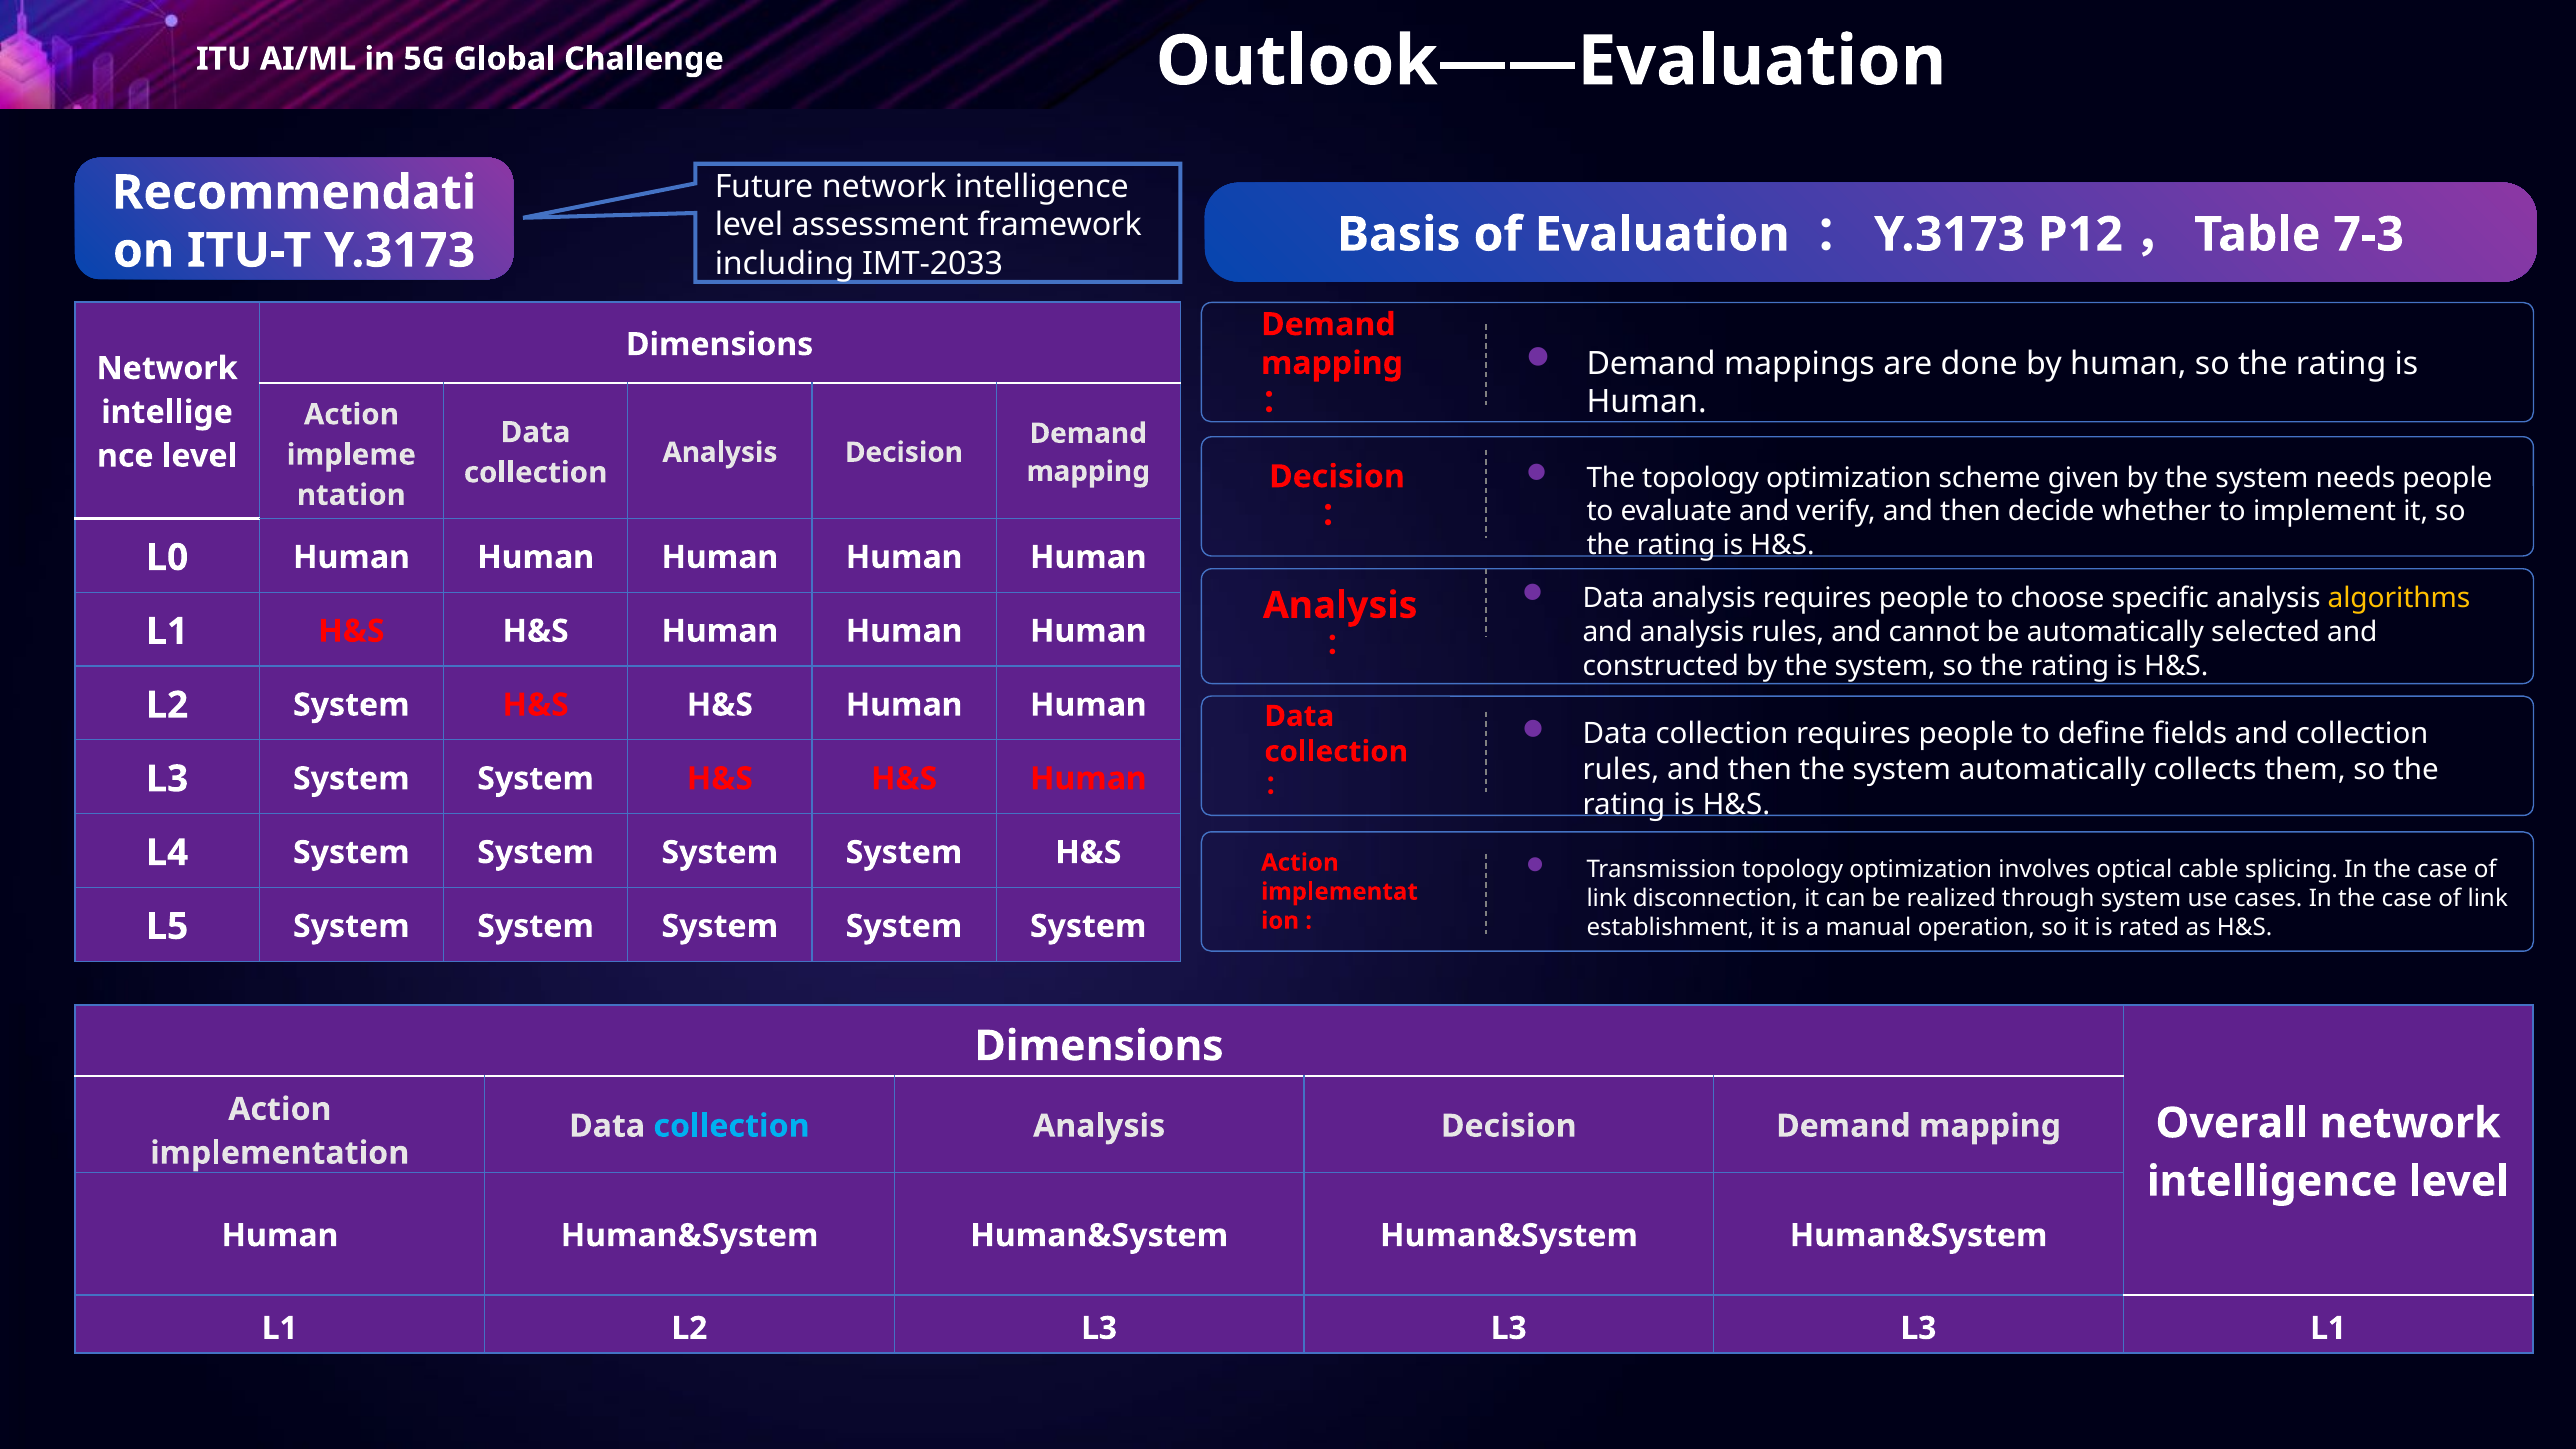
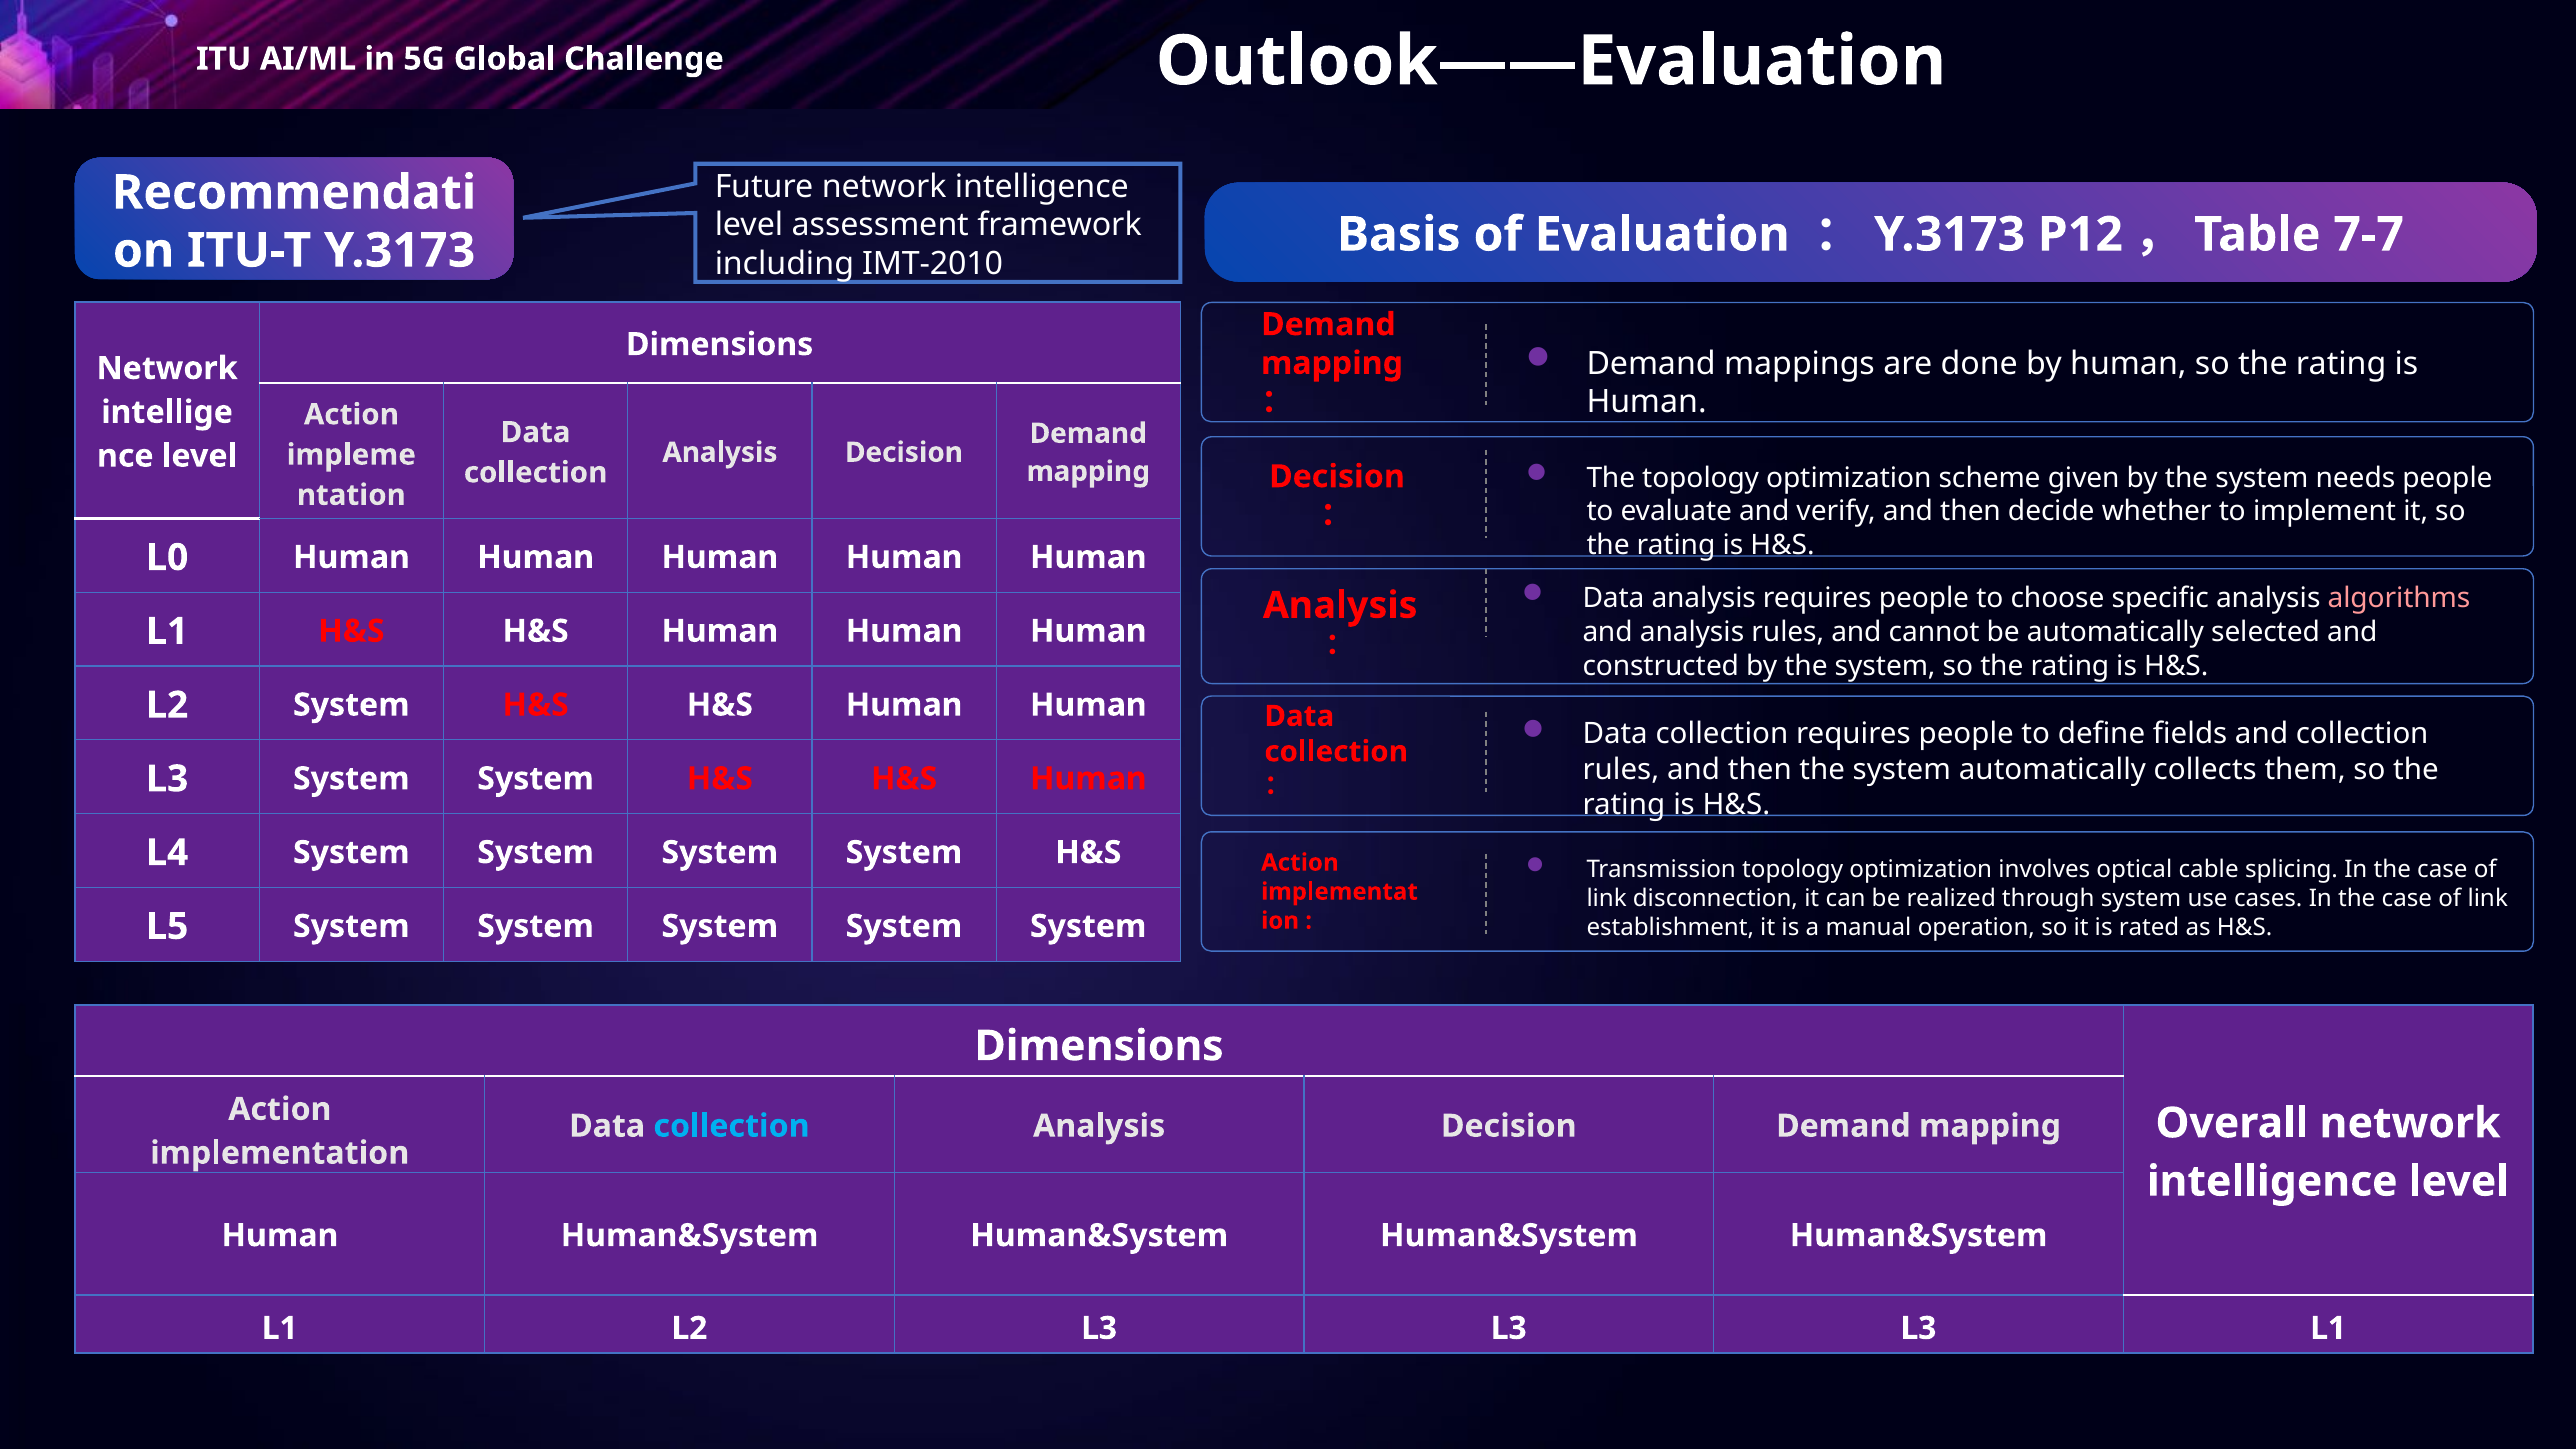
7-3: 7-3 -> 7-7
IMT-2033: IMT-2033 -> IMT-2010
algorithms colour: yellow -> pink
